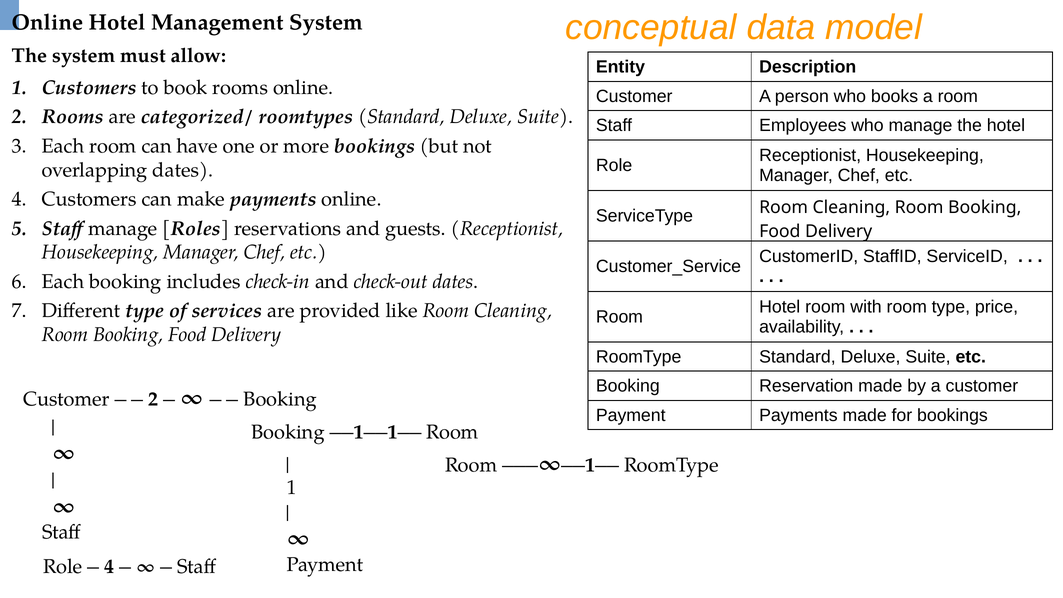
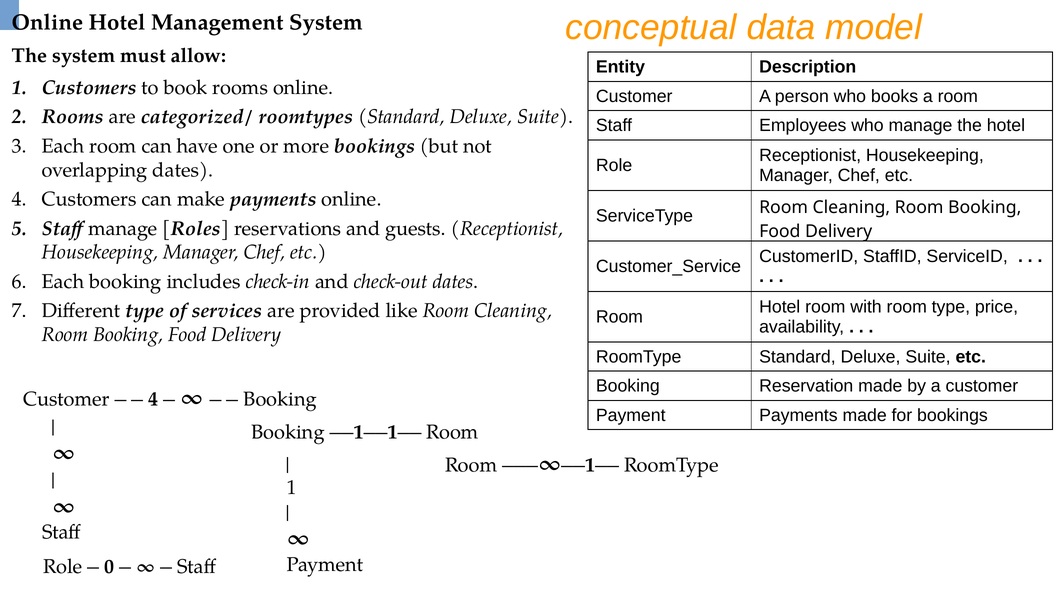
2 at (153, 399): 2 -> 4
4 at (109, 567): 4 -> 0
